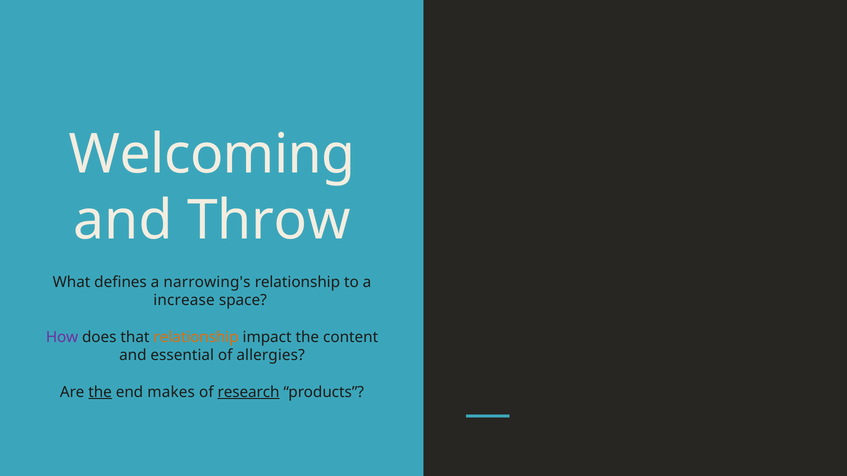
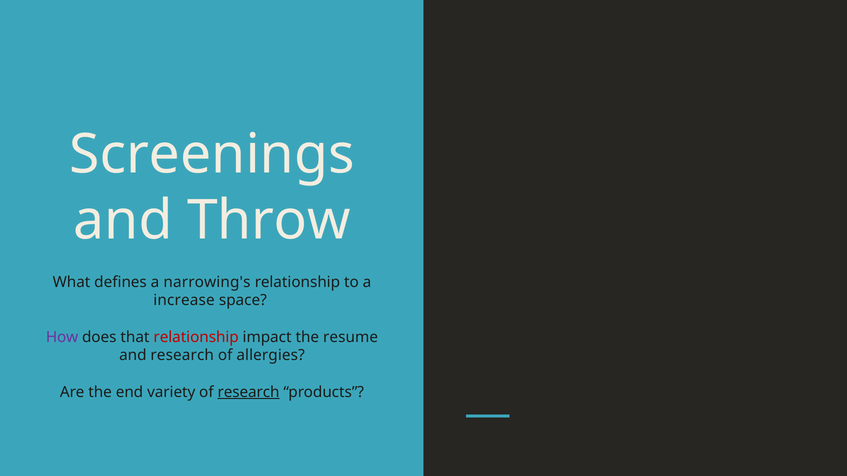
Welcoming: Welcoming -> Screenings
relationship at (196, 337) colour: orange -> red
content: content -> resume
and essential: essential -> research
the at (100, 393) underline: present -> none
makes: makes -> variety
